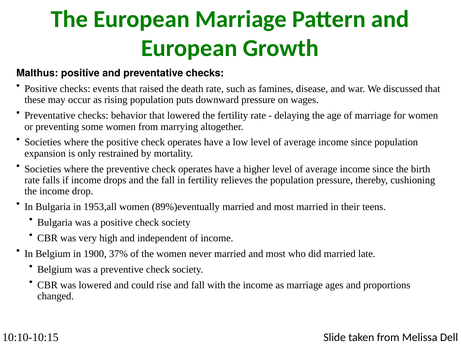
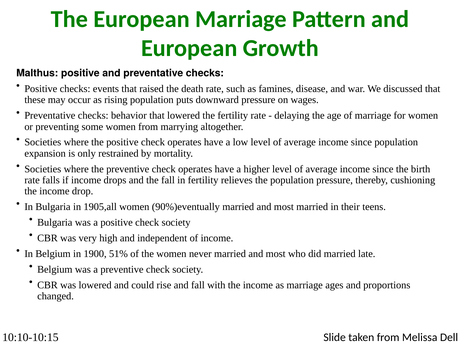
1953,all: 1953,all -> 1905,all
89%)eventually: 89%)eventually -> 90%)eventually
37%: 37% -> 51%
